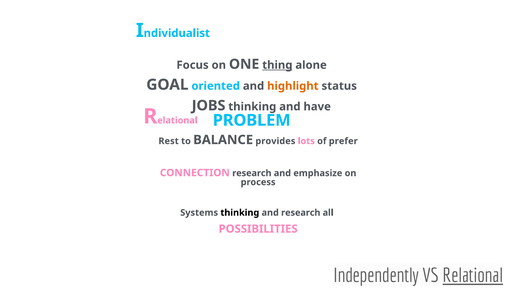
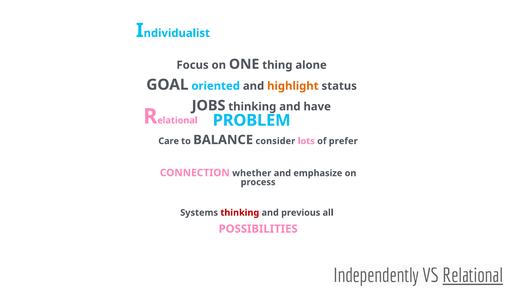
thing underline: present -> none
Rest: Rest -> Care
provides: provides -> consider
CONNECTION research: research -> whether
thinking at (240, 213) colour: black -> red
and research: research -> previous
